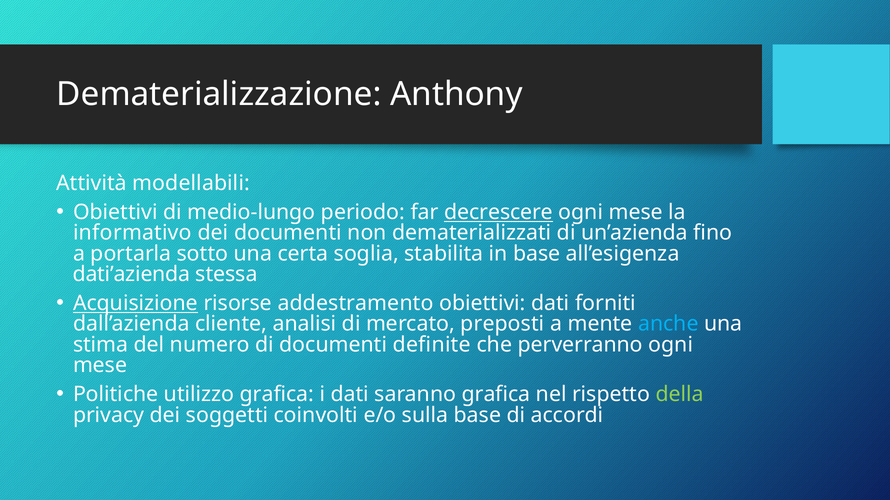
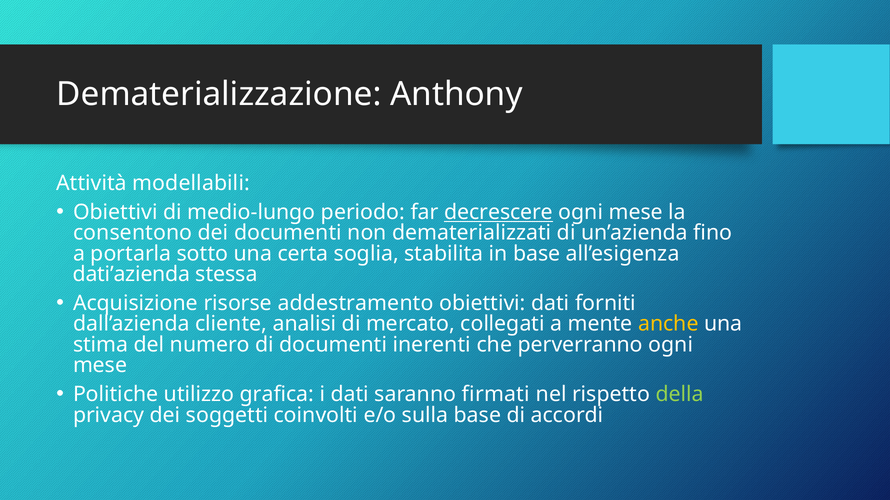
informativo: informativo -> consentono
Acquisizione underline: present -> none
preposti: preposti -> collegati
anche colour: light blue -> yellow
definite: definite -> inerenti
saranno grafica: grafica -> firmati
